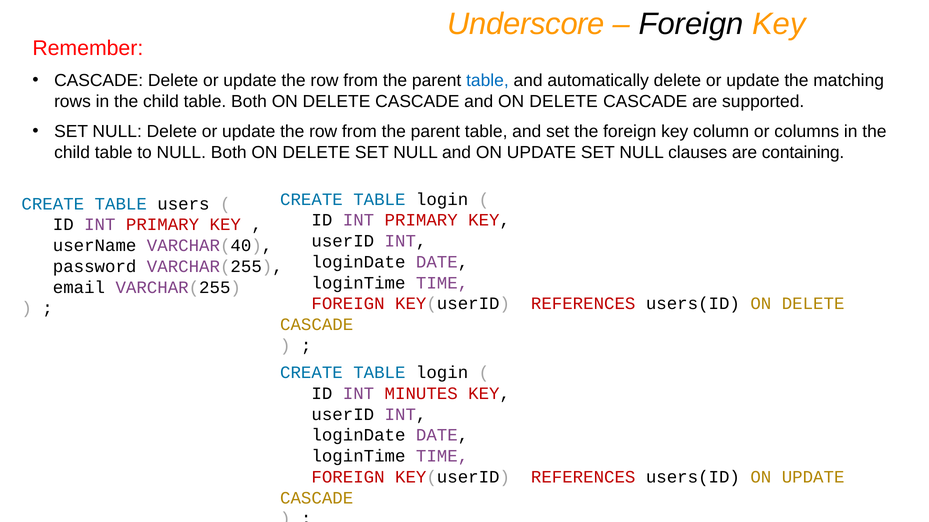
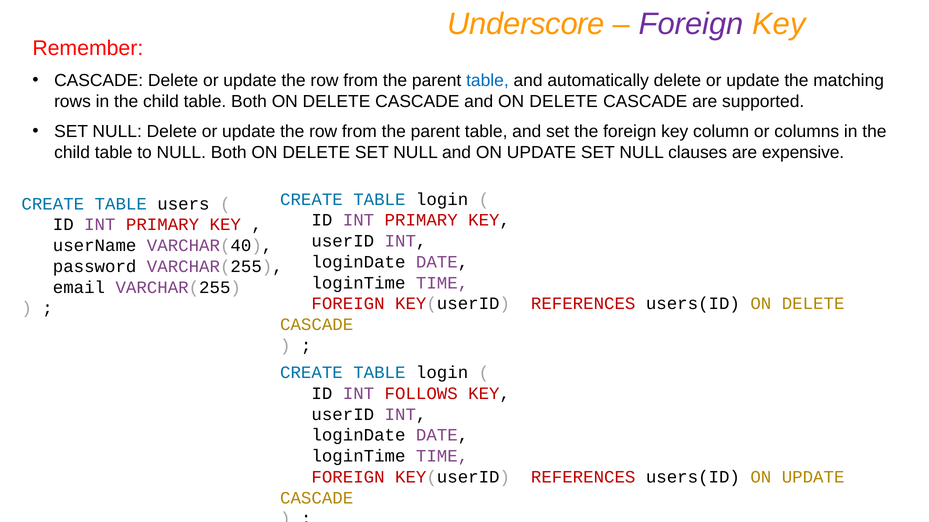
Foreign at (691, 24) colour: black -> purple
containing: containing -> expensive
MINUTES: MINUTES -> FOLLOWS
